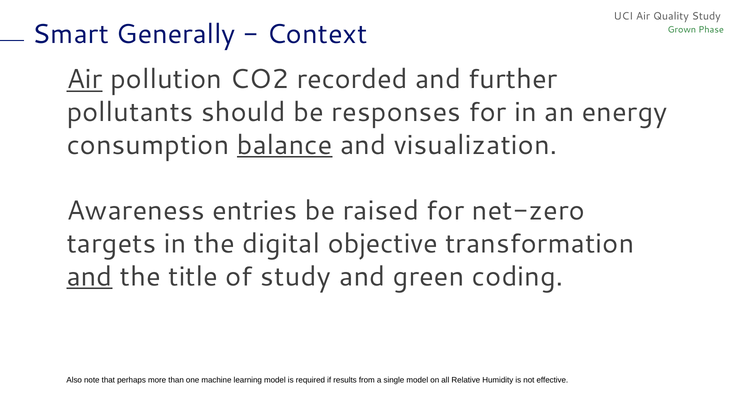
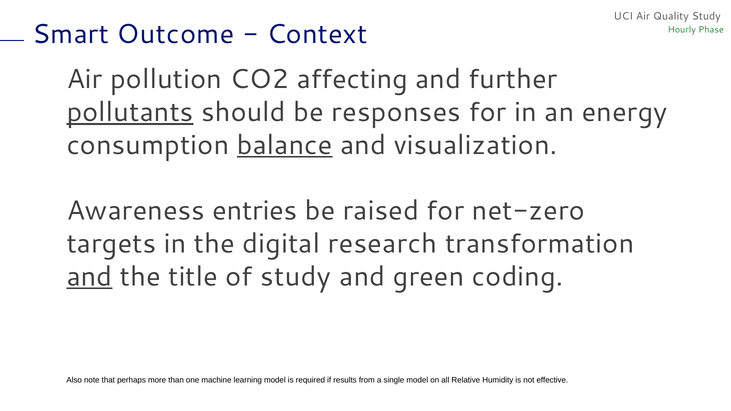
Generally: Generally -> Outcome
Grown: Grown -> Hourly
Air at (85, 79) underline: present -> none
recorded: recorded -> affecting
pollutants underline: none -> present
objective: objective -> research
